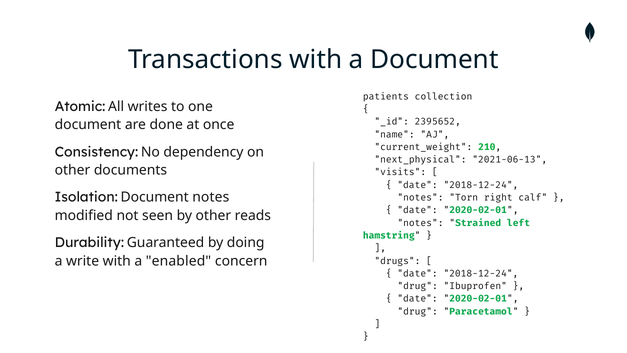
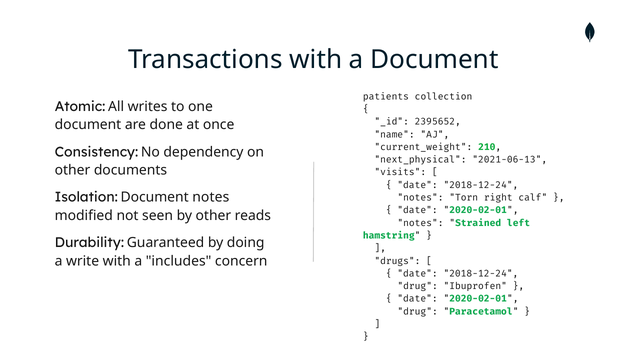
enabled: enabled -> includes
